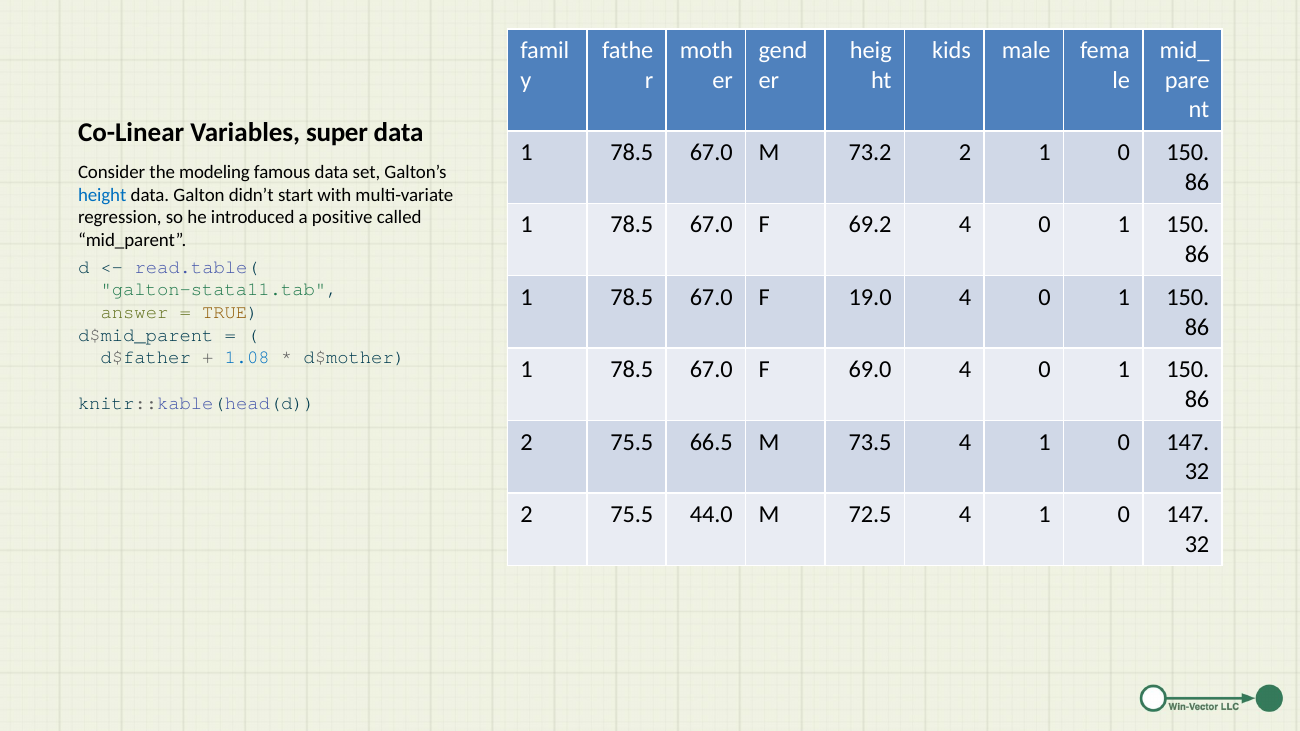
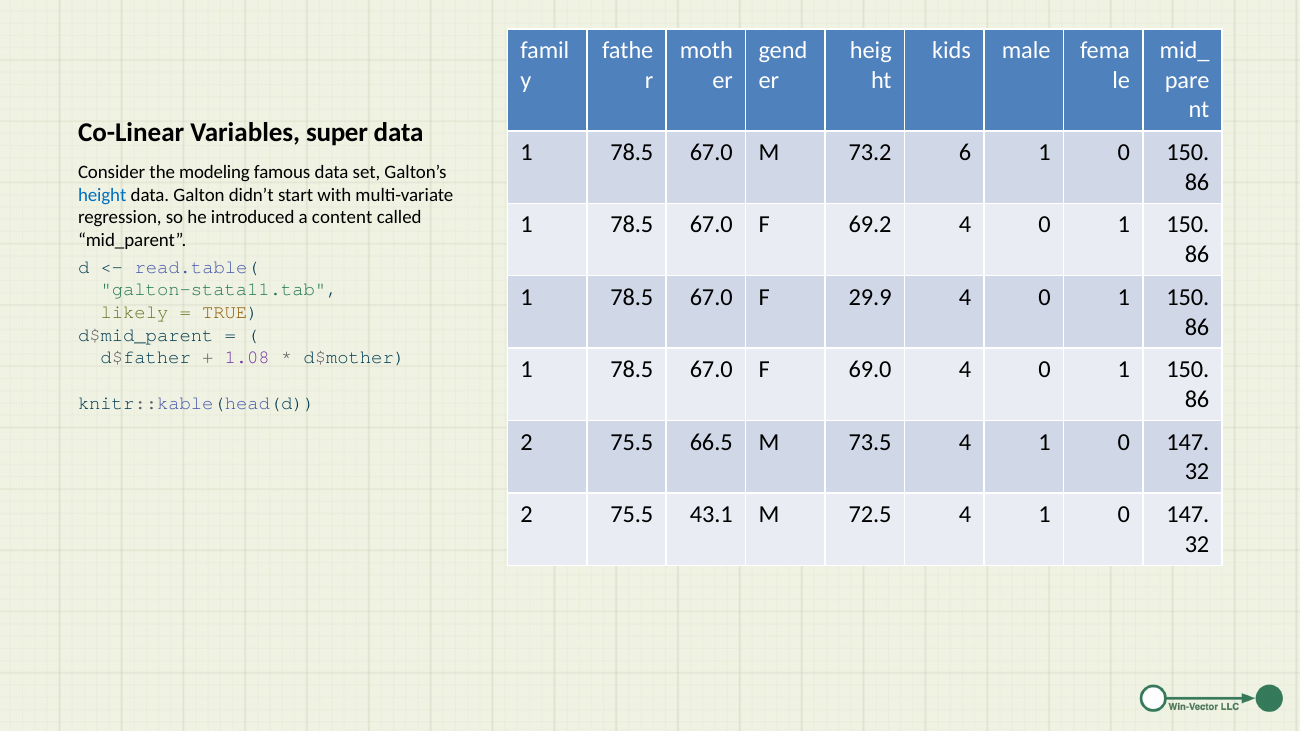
73.2 2: 2 -> 6
positive: positive -> content
19.0: 19.0 -> 29.9
answer: answer -> likely
1.08 colour: blue -> purple
44.0: 44.0 -> 43.1
